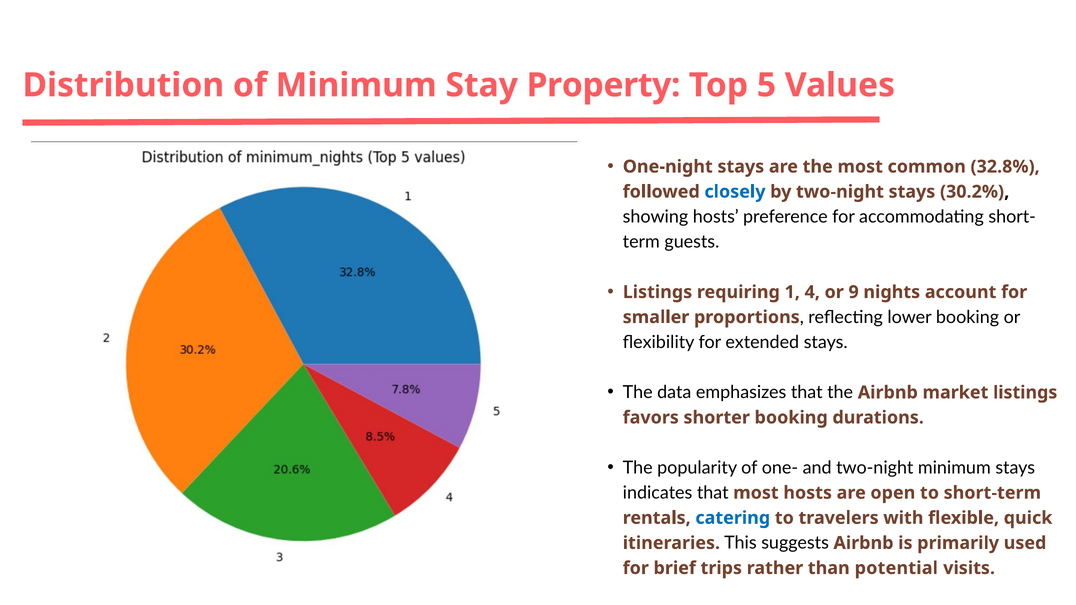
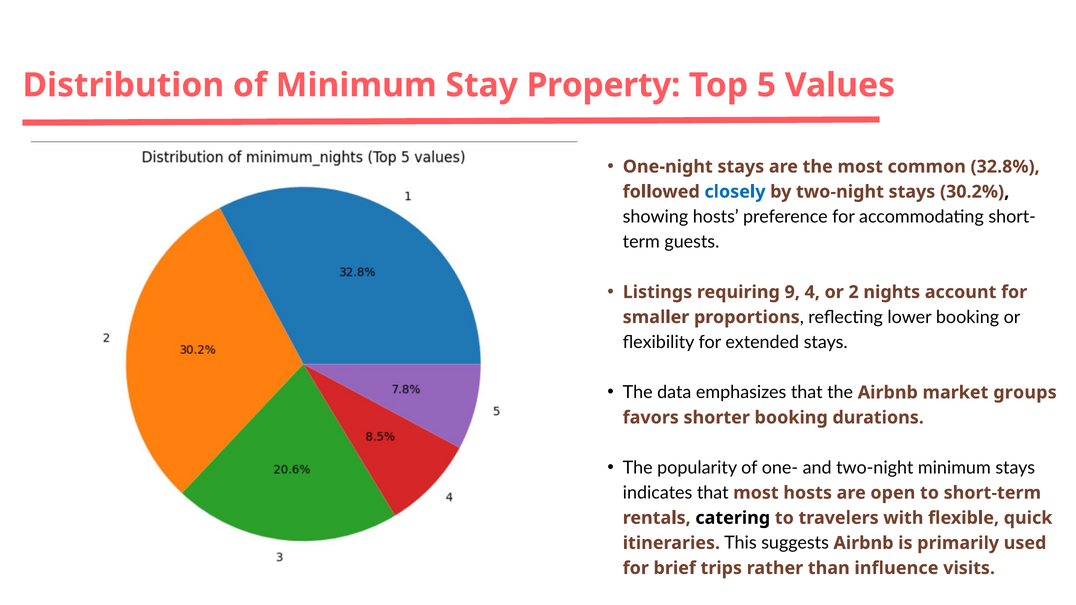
1: 1 -> 9
9: 9 -> 2
market listings: listings -> groups
catering colour: blue -> black
potential: potential -> influence
